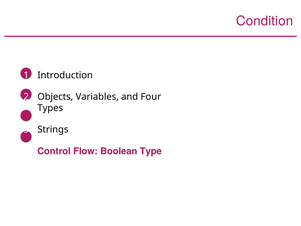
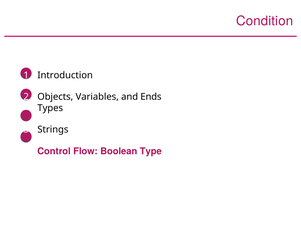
Four: Four -> Ends
